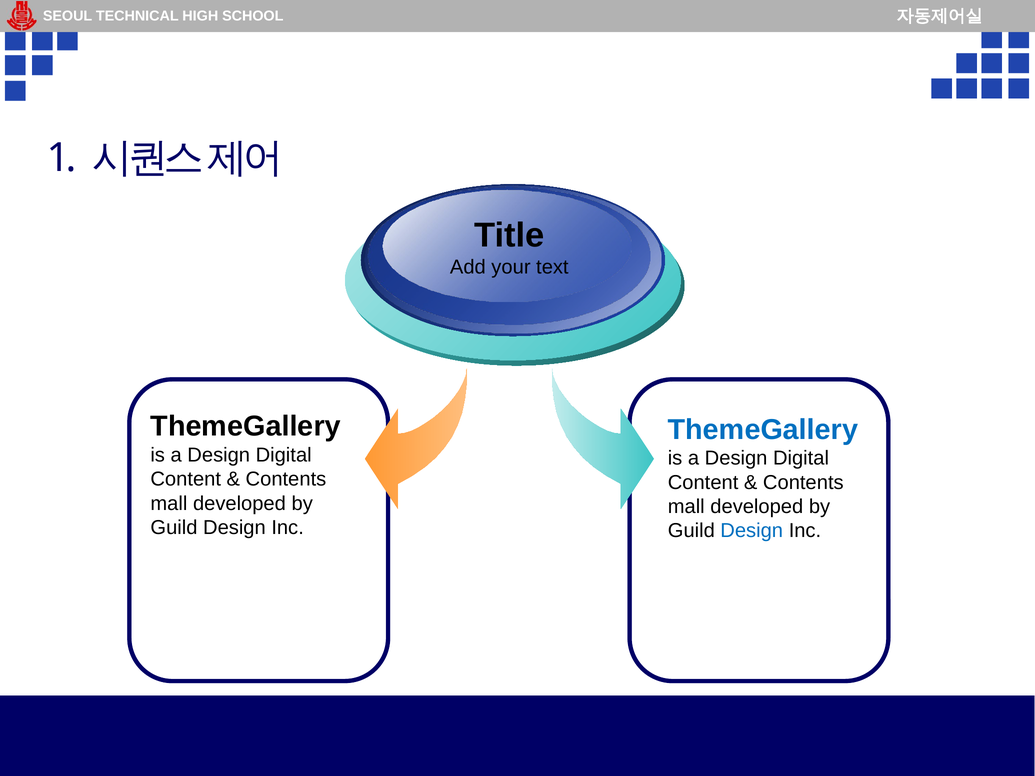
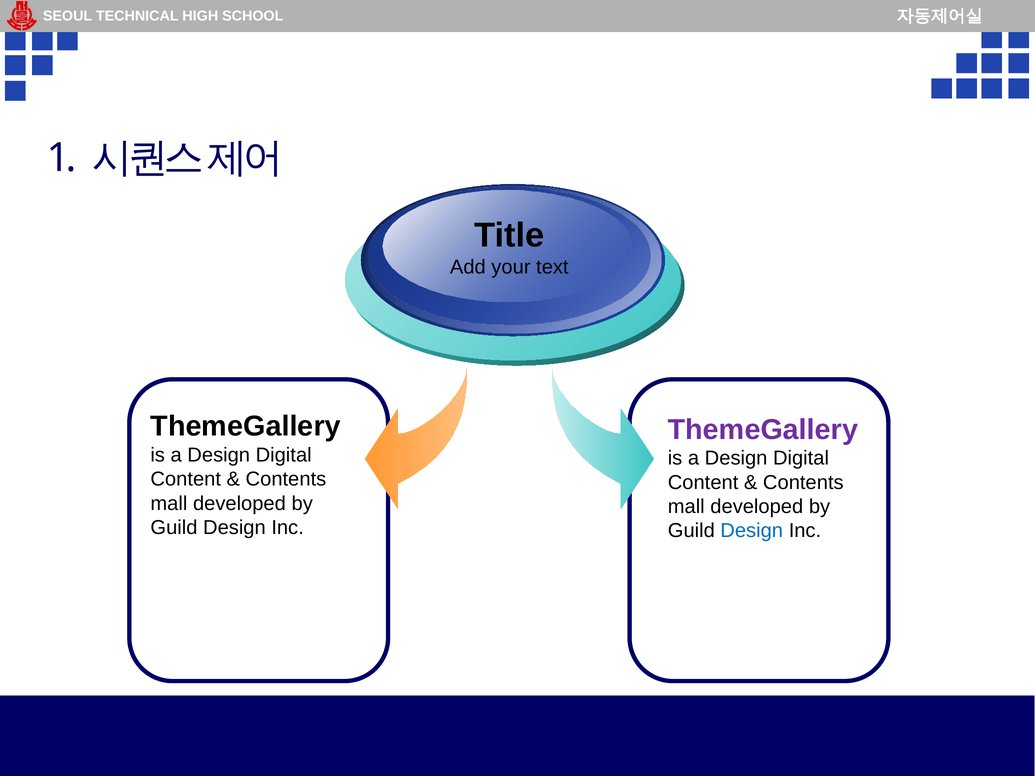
ThemeGallery at (763, 430) colour: blue -> purple
